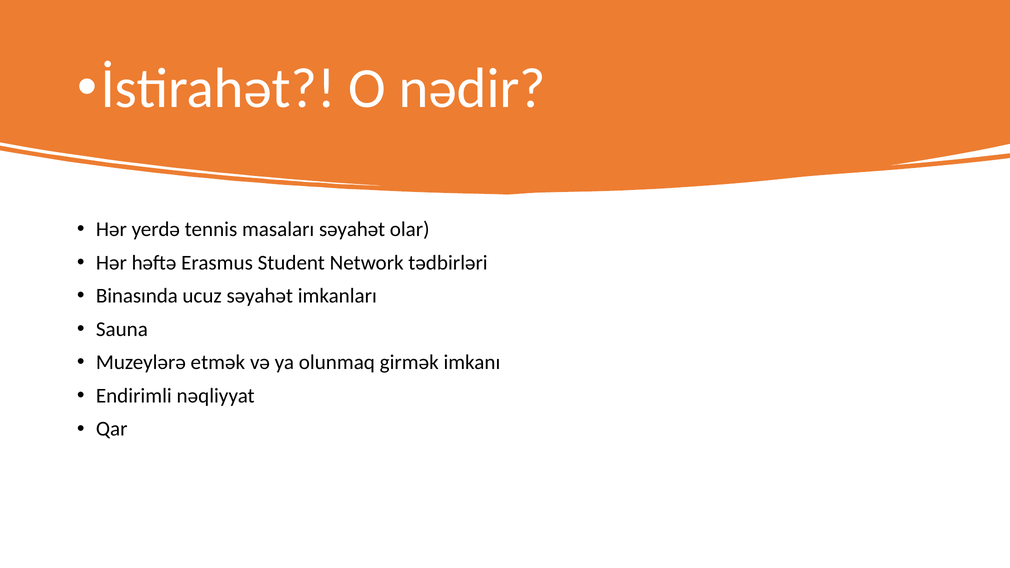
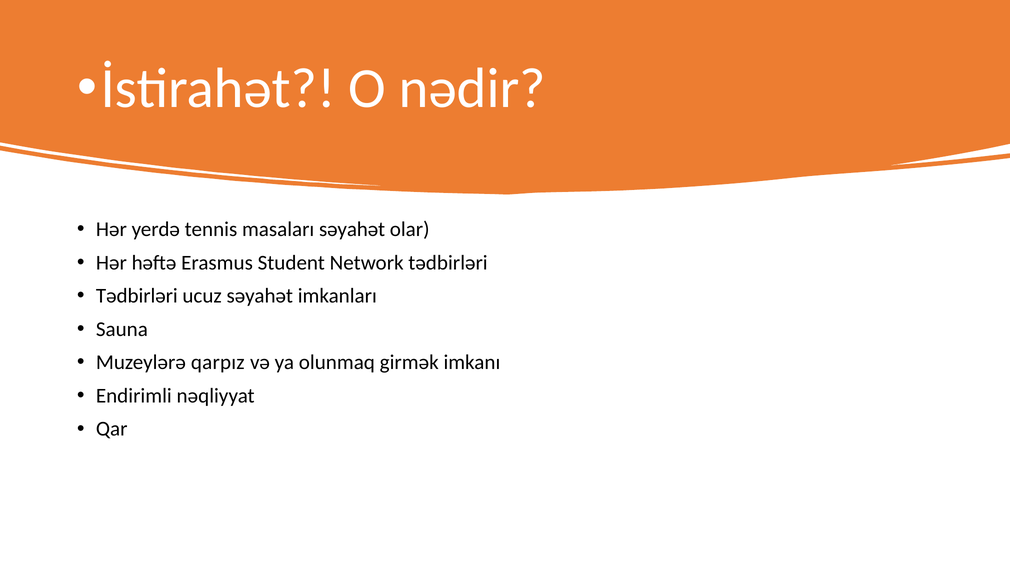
Binasında at (137, 296): Binasında -> Tədbirləri
etmək: etmək -> qarpız
